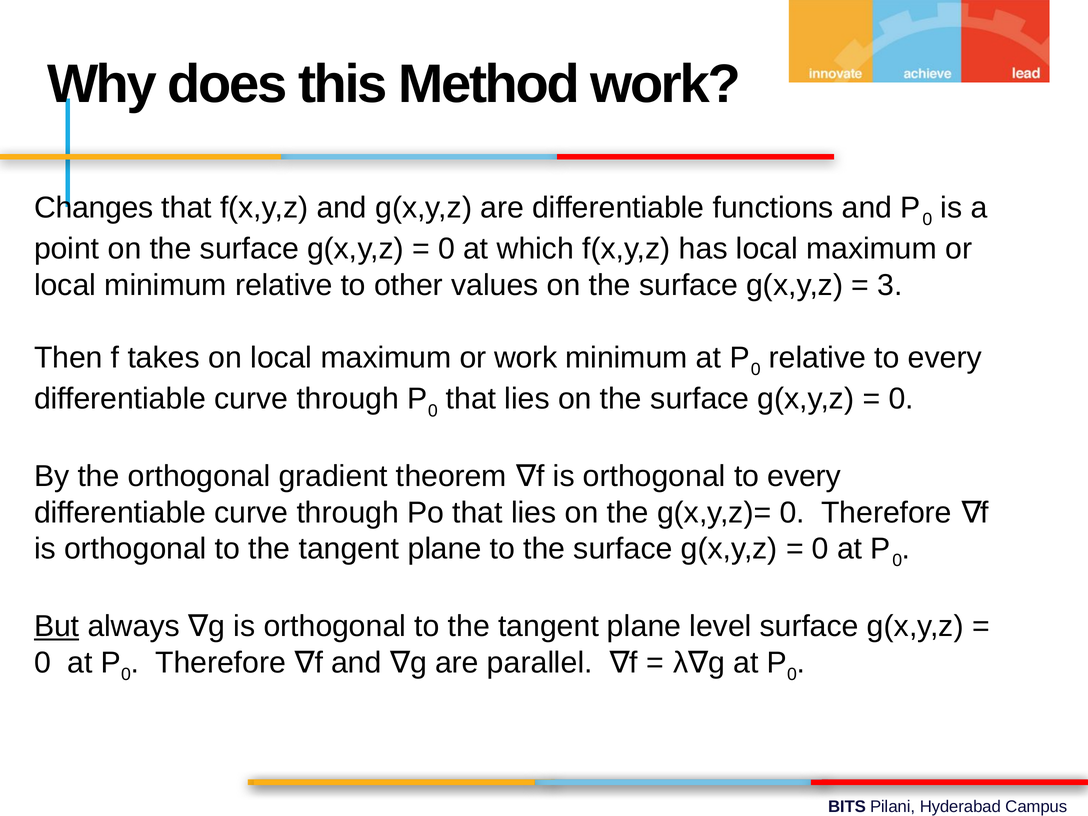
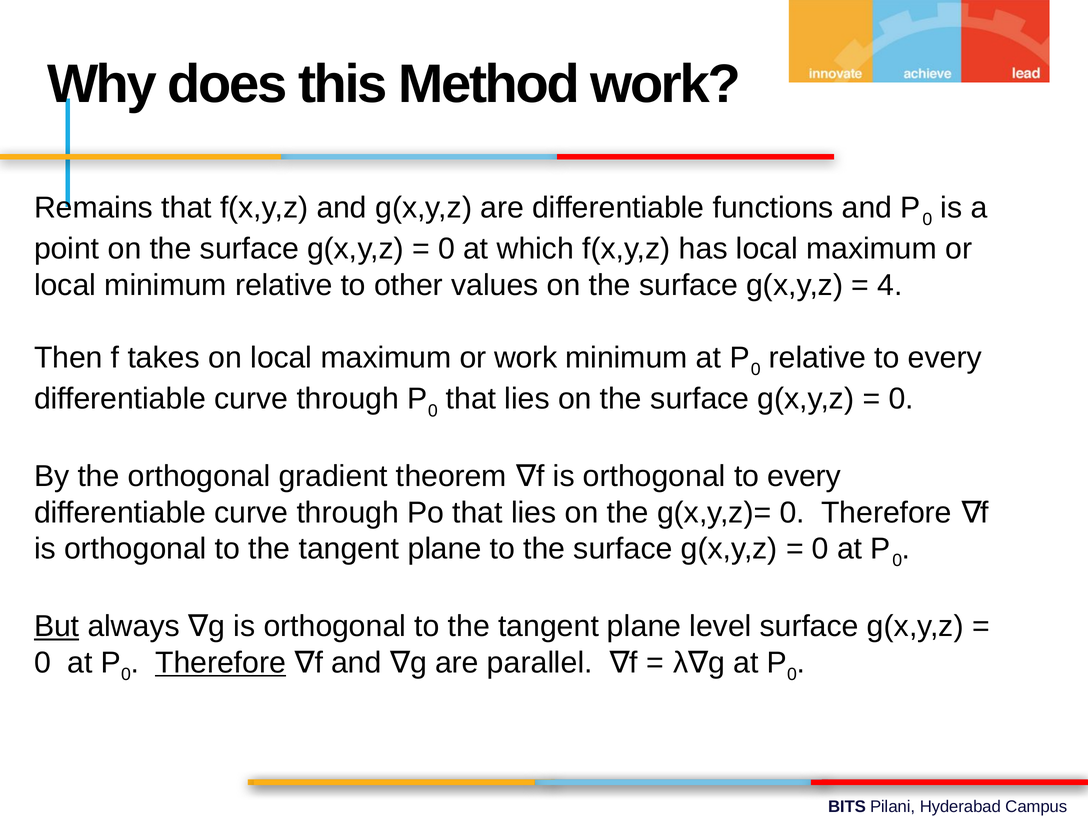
Changes: Changes -> Remains
3: 3 -> 4
Therefore at (221, 663) underline: none -> present
